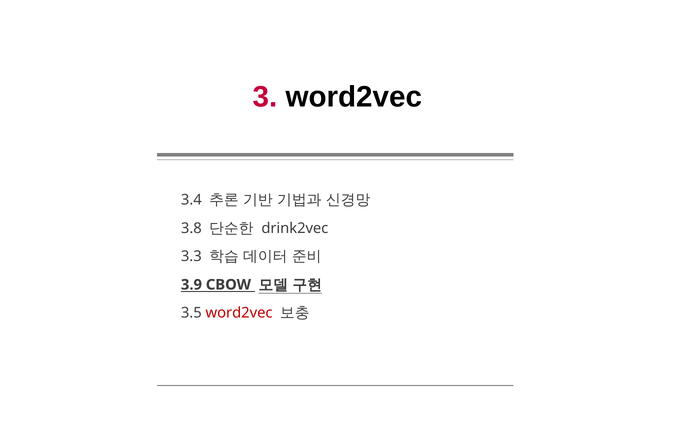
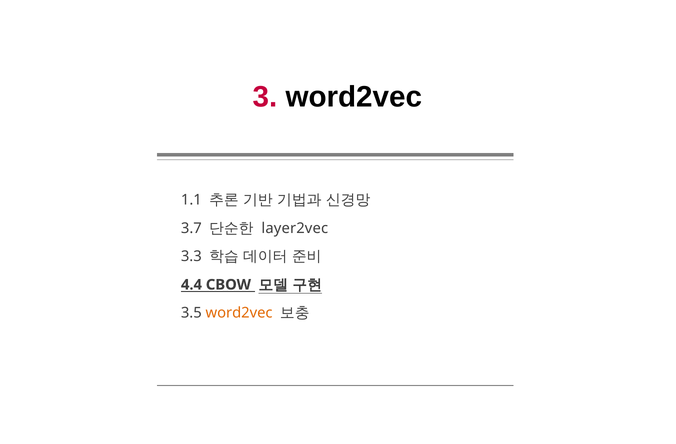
3.4: 3.4 -> 1.1
3.8: 3.8 -> 3.7
drink2vec: drink2vec -> layer2vec
3.9: 3.9 -> 4.4
word2vec at (239, 313) colour: red -> orange
